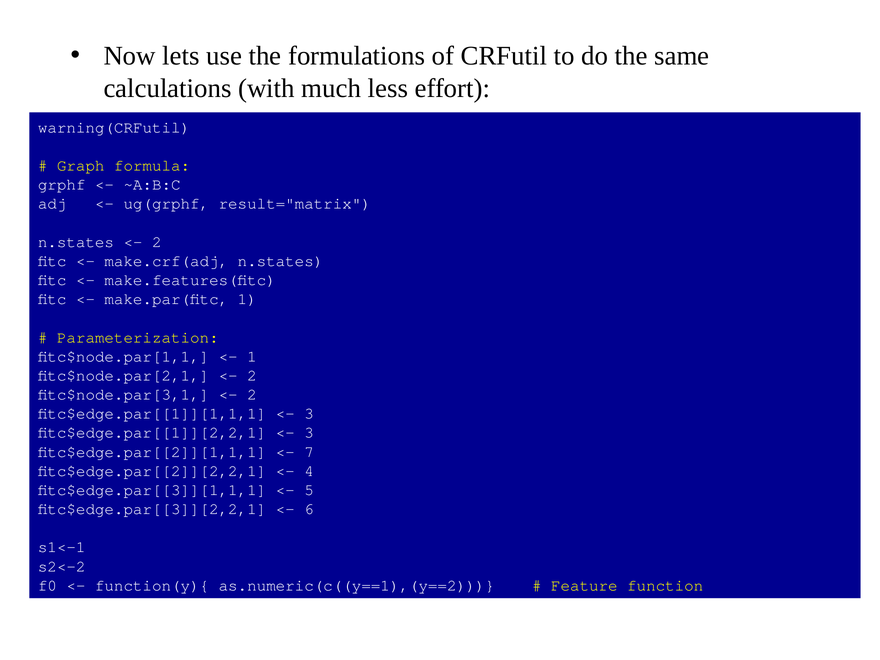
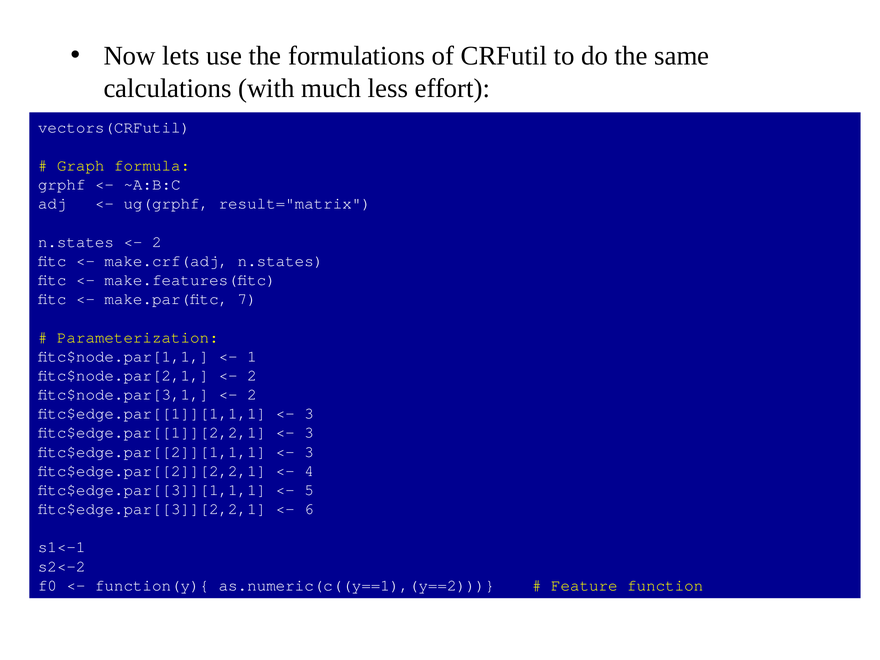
warning(CRFutil: warning(CRFutil -> vectors(CRFutil
make.par(fitc 1: 1 -> 7
7 at (309, 452): 7 -> 3
